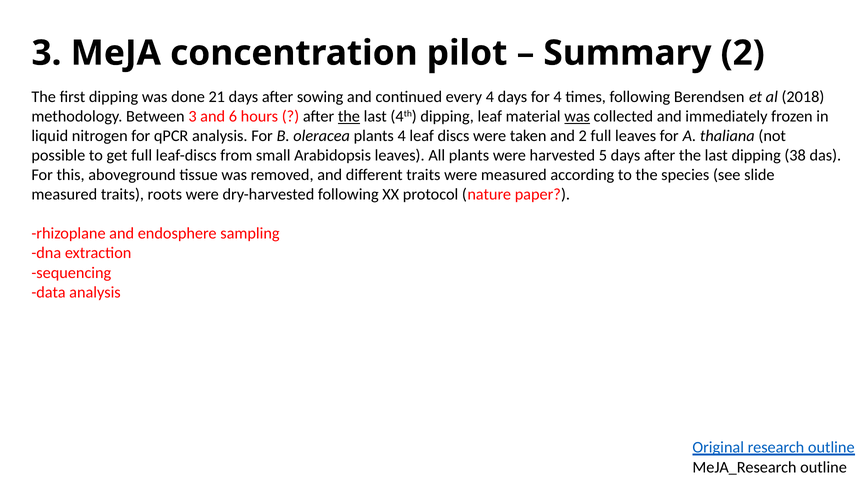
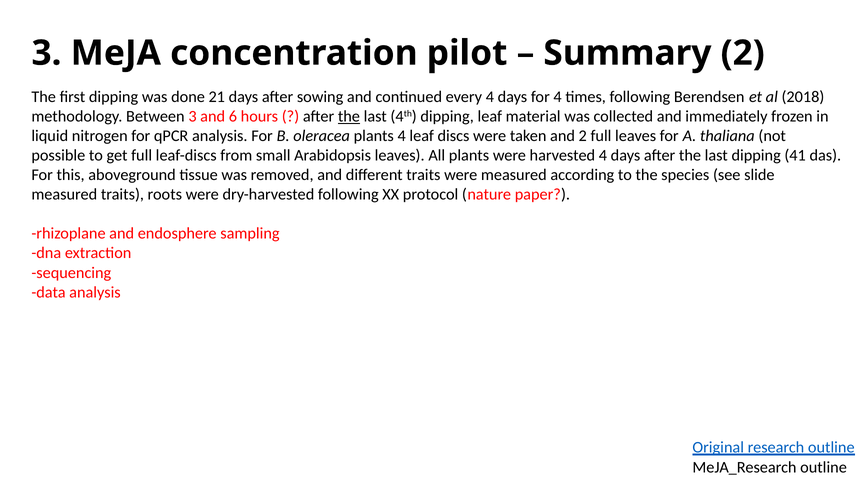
was at (577, 117) underline: present -> none
harvested 5: 5 -> 4
38: 38 -> 41
